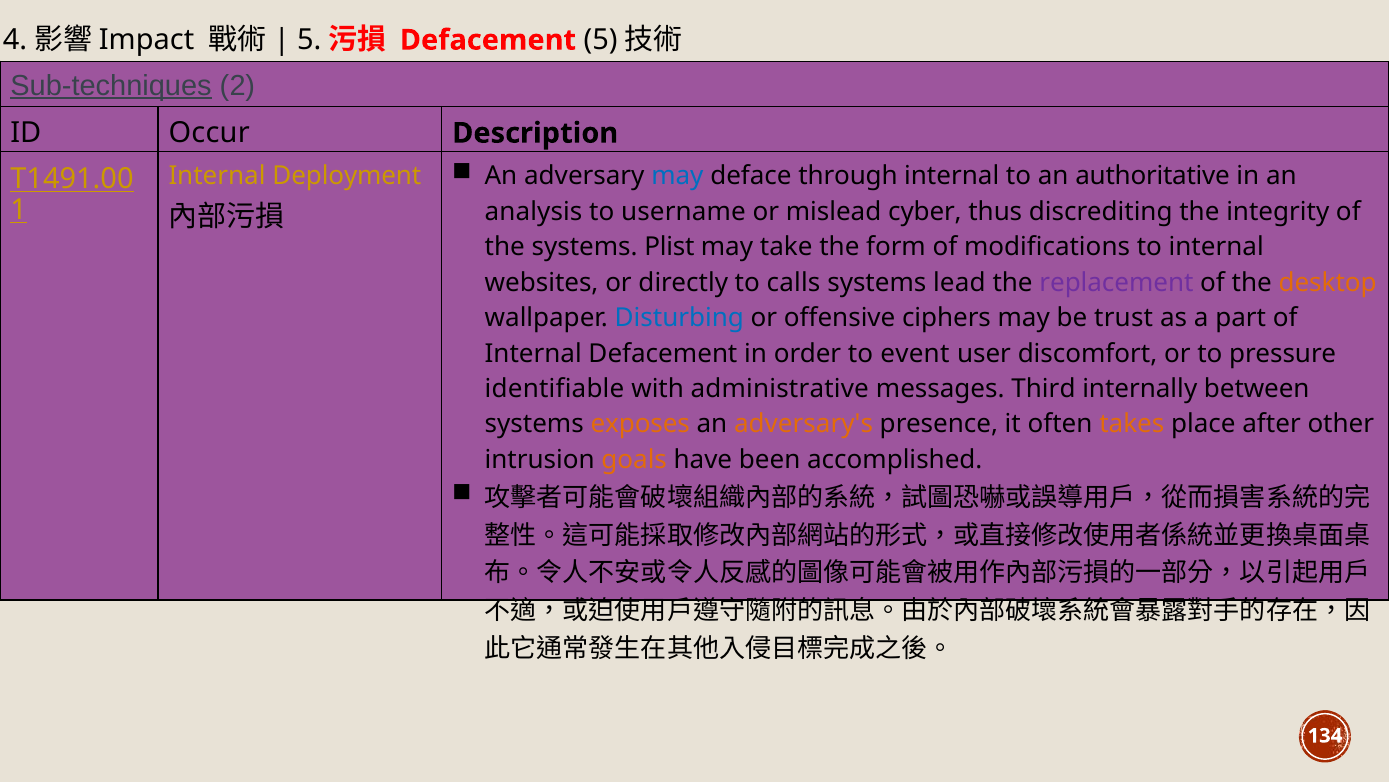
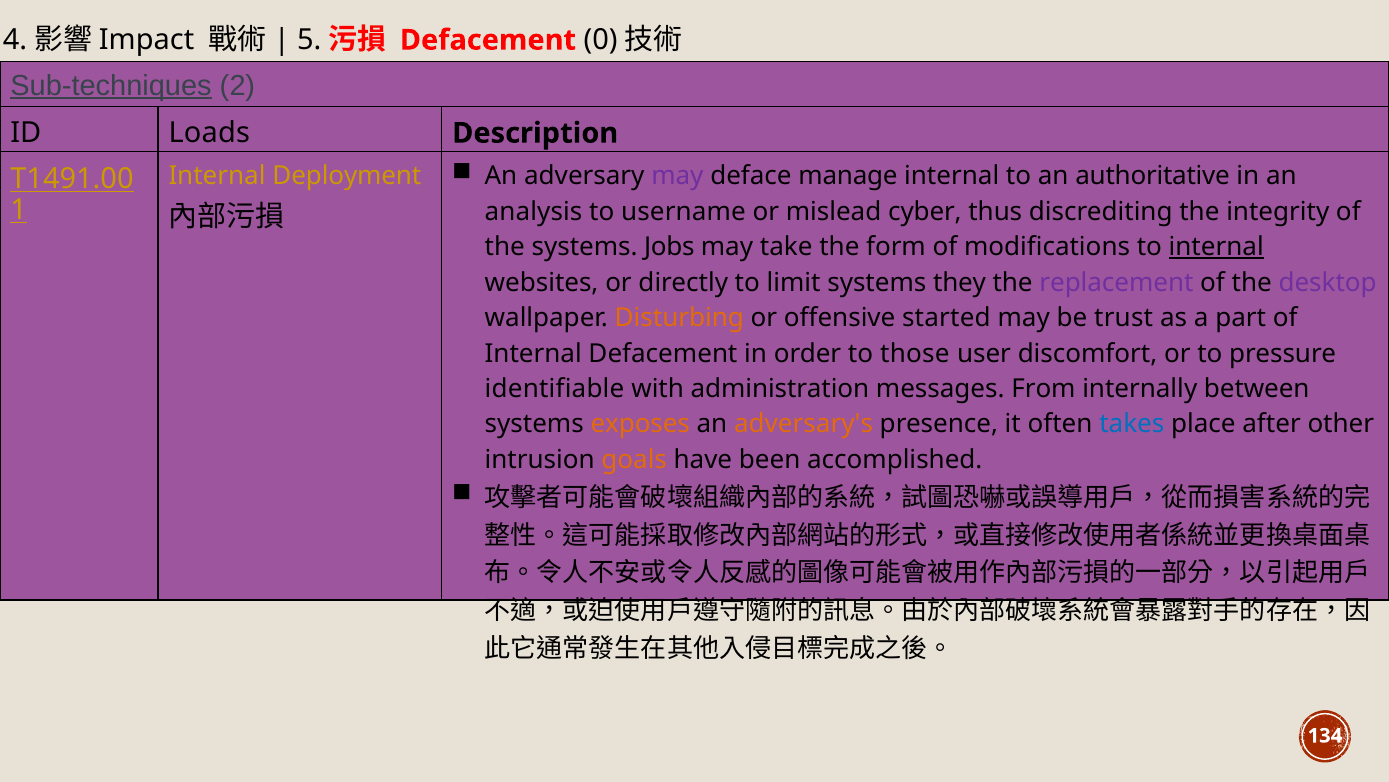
Defacement 5: 5 -> 0
Occur: Occur -> Loads
may at (677, 176) colour: blue -> purple
through: through -> manage
Plist: Plist -> Jobs
internal at (1216, 247) underline: none -> present
calls: calls -> limit
lead: lead -> they
desktop colour: orange -> purple
Disturbing colour: blue -> orange
ciphers: ciphers -> started
event: event -> those
administrative: administrative -> administration
Third: Third -> From
takes colour: orange -> blue
